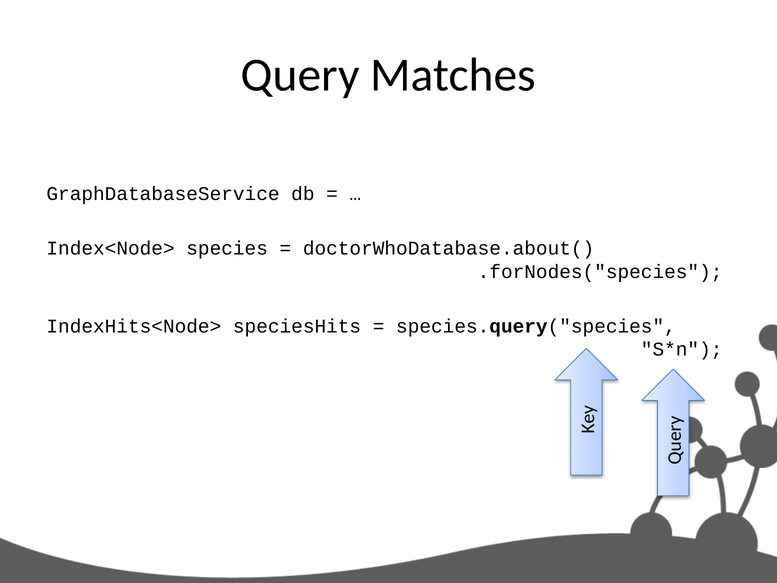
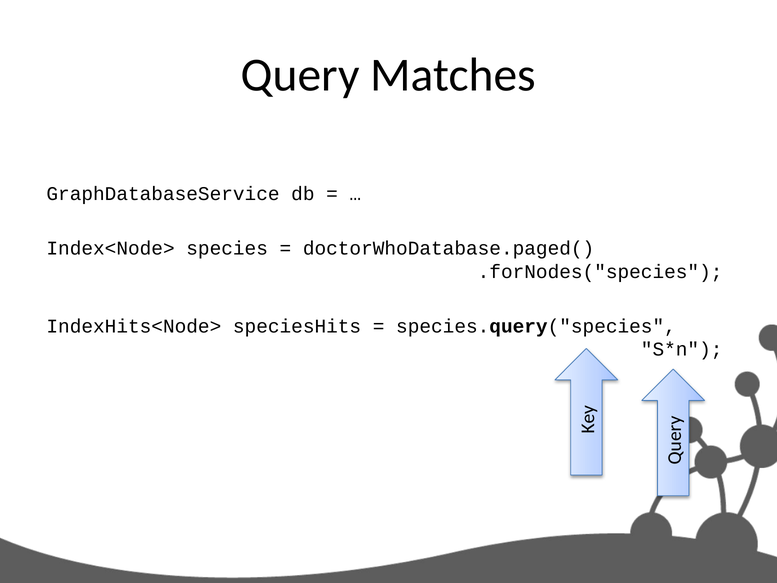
doctorWhoDatabase.about(: doctorWhoDatabase.about( -> doctorWhoDatabase.paged(
